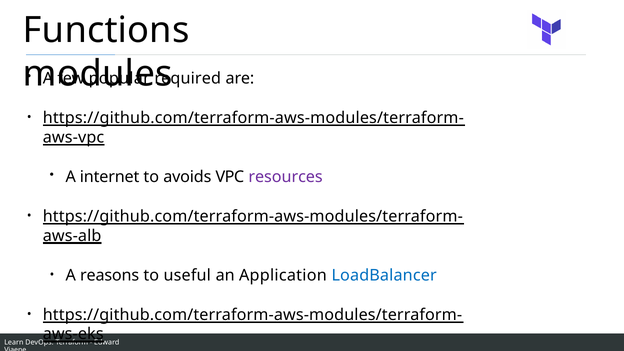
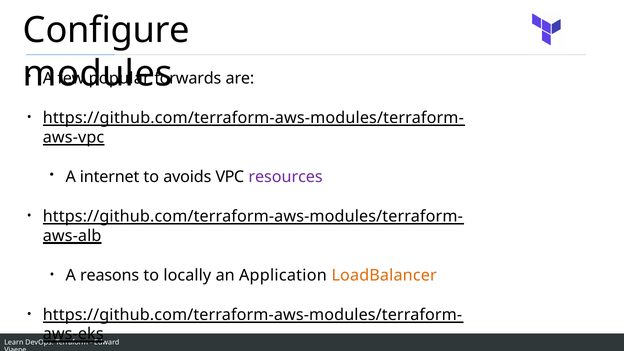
Functions: Functions -> Configure
required: required -> forwards
useful: useful -> locally
LoadBalancer colour: blue -> orange
